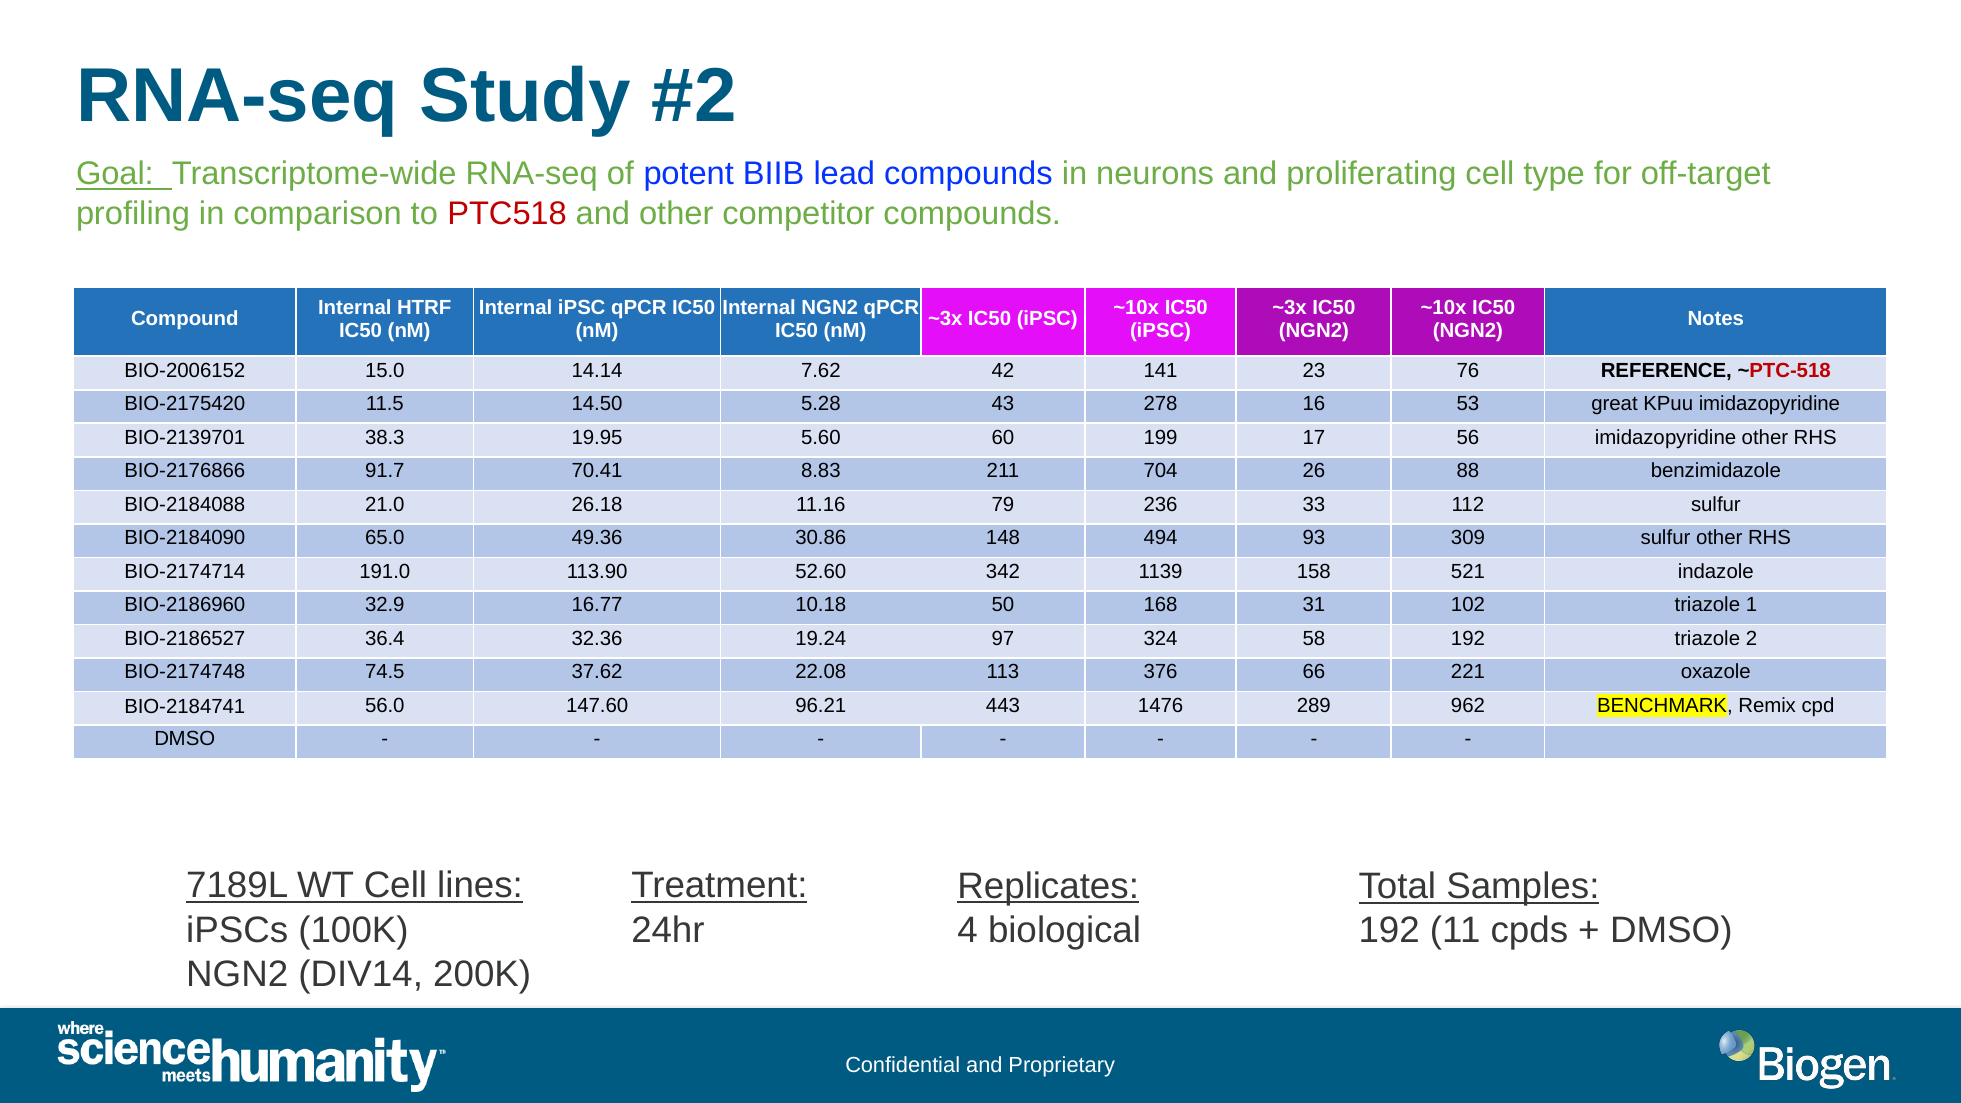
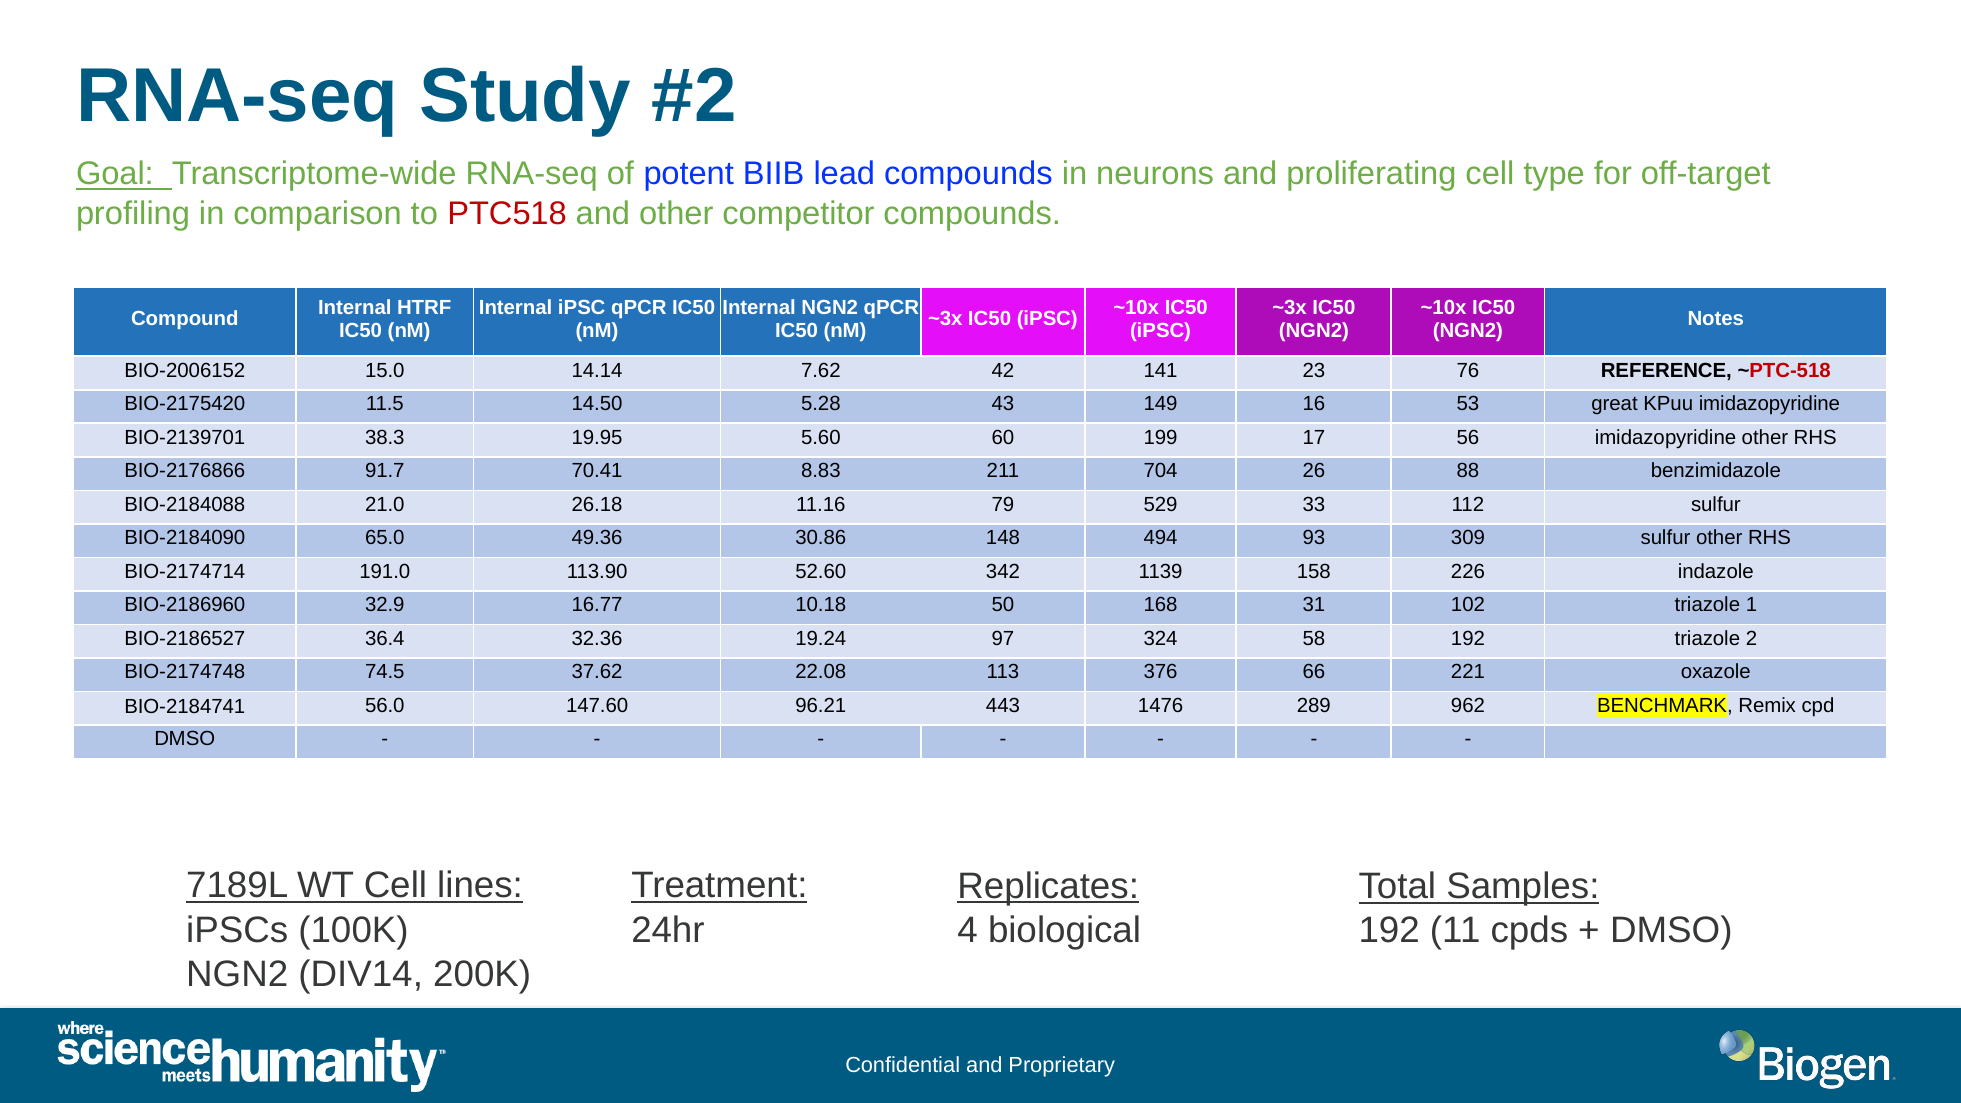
278: 278 -> 149
236: 236 -> 529
521: 521 -> 226
